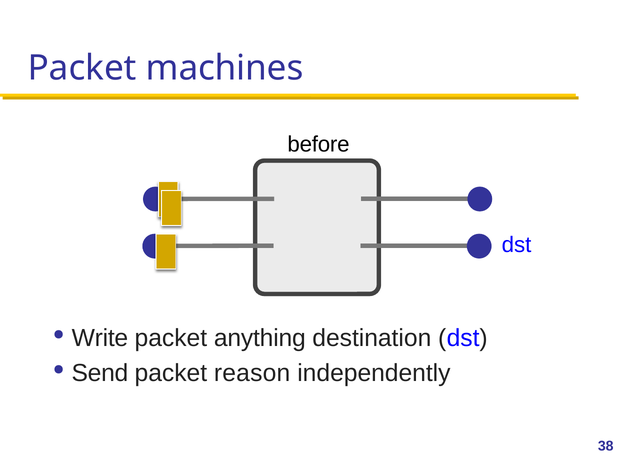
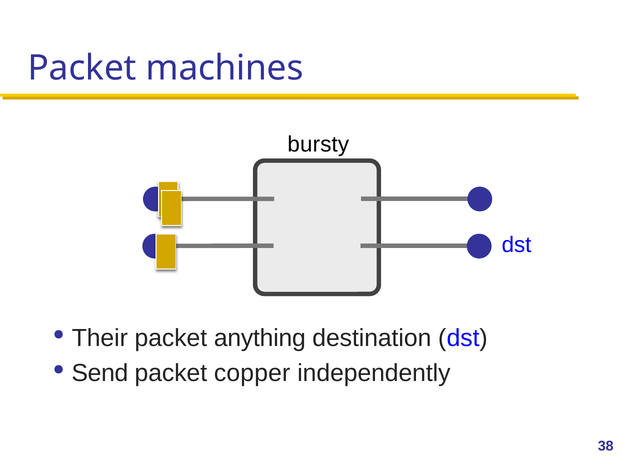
before: before -> bursty
Write: Write -> Their
reason: reason -> copper
